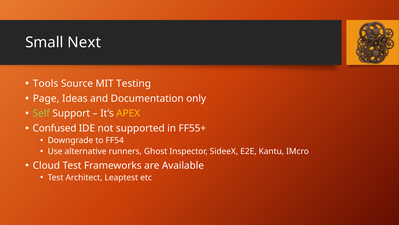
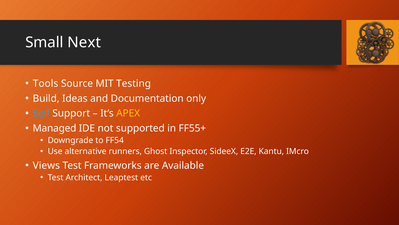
Page: Page -> Build
Self colour: light green -> light blue
Confused: Confused -> Managed
Cloud: Cloud -> Views
